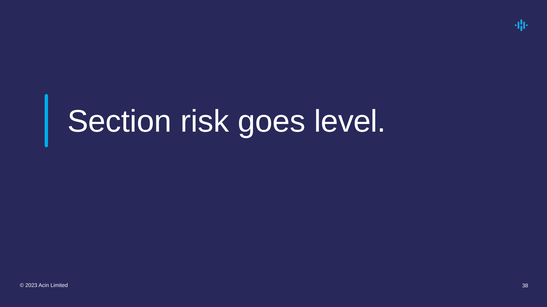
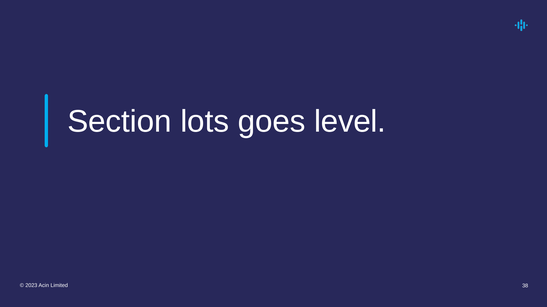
risk: risk -> lots
